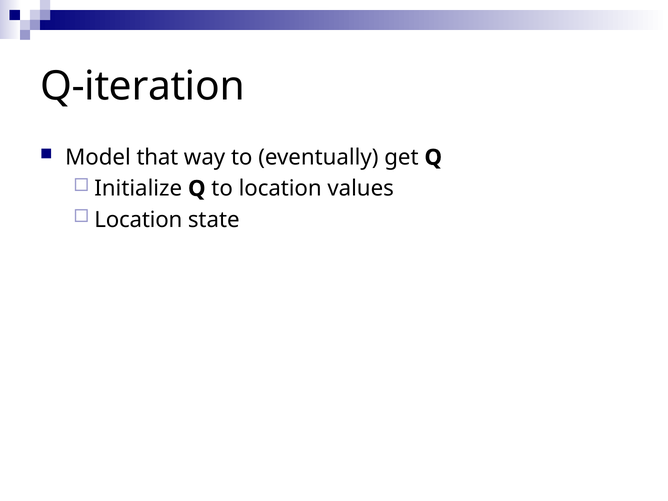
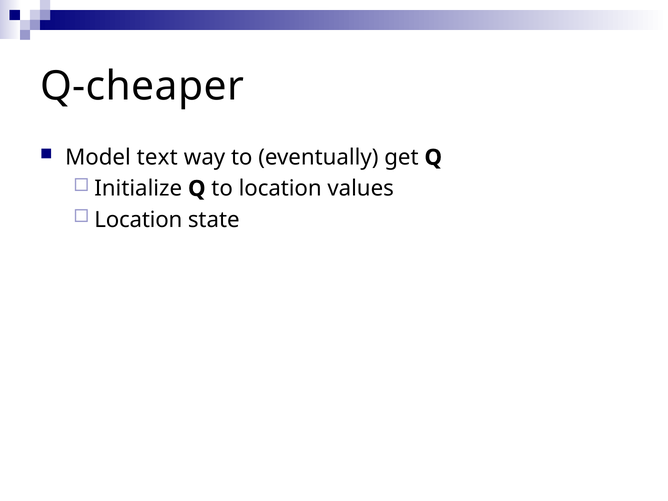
Q-iteration: Q-iteration -> Q-cheaper
that: that -> text
